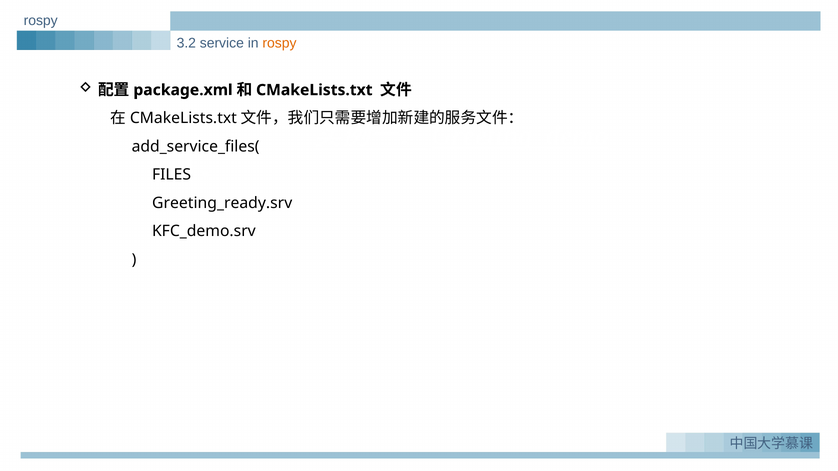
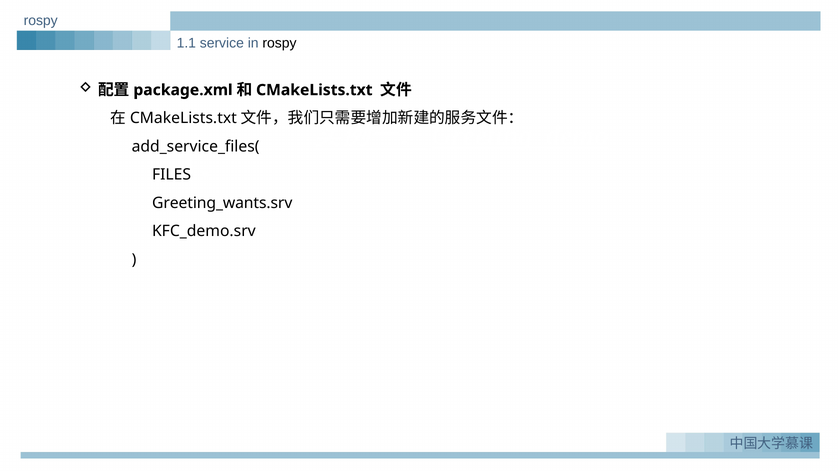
3.2: 3.2 -> 1.1
rospy at (279, 43) colour: orange -> black
Greeting_ready.srv: Greeting_ready.srv -> Greeting_wants.srv
